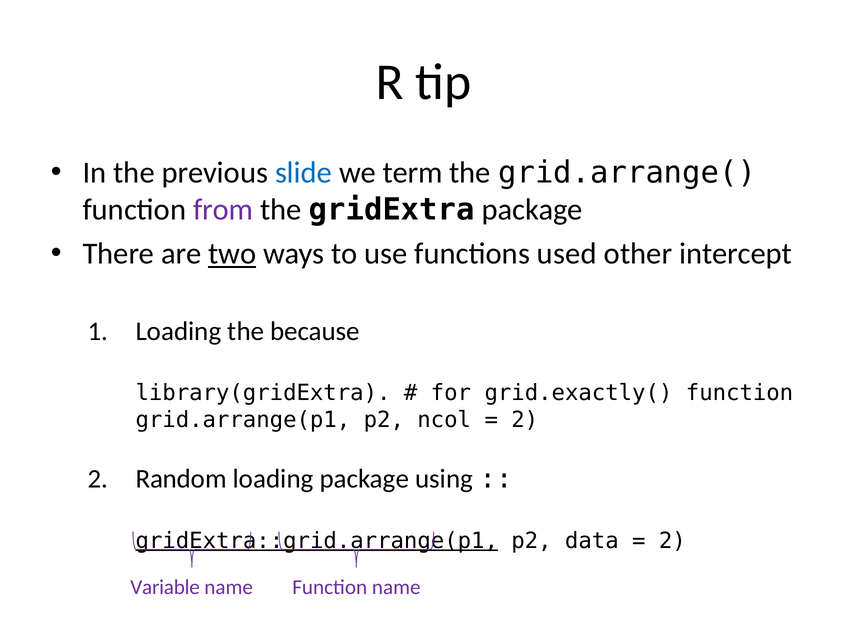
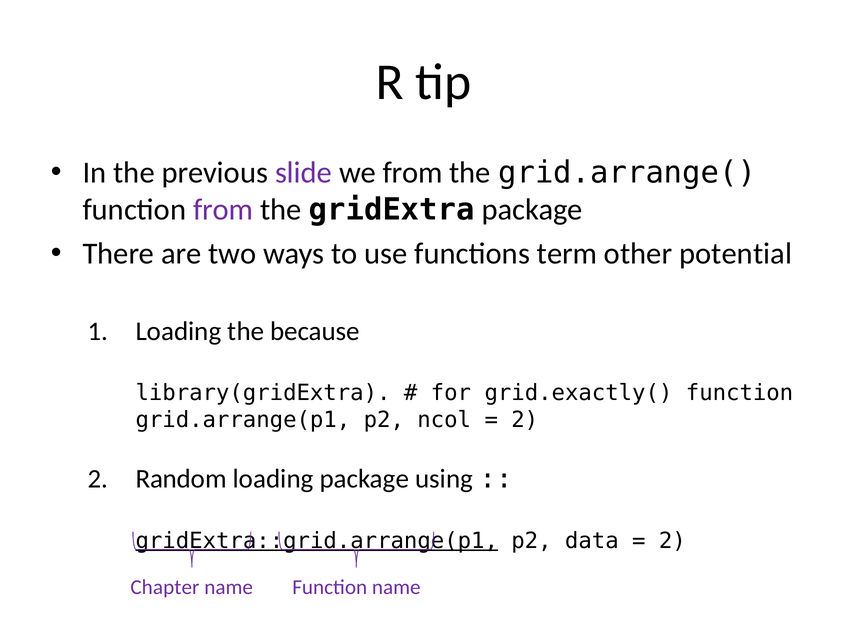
slide colour: blue -> purple
we term: term -> from
two underline: present -> none
used: used -> term
intercept: intercept -> potential
Variable: Variable -> Chapter
